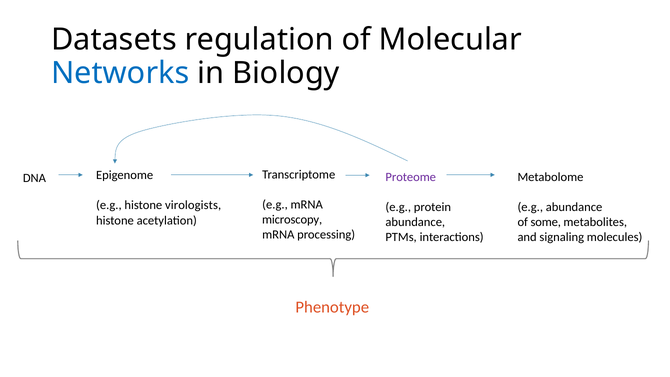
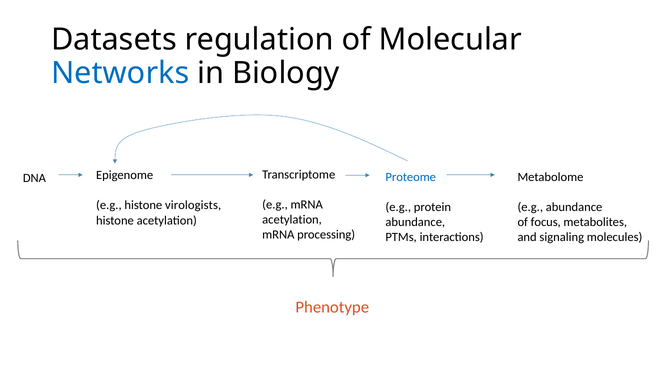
Proteome colour: purple -> blue
microscopy at (292, 220): microscopy -> acetylation
some: some -> focus
